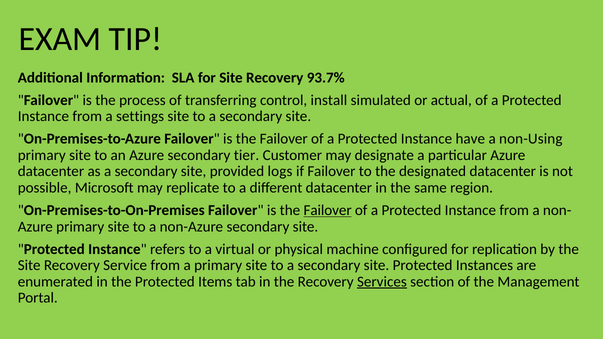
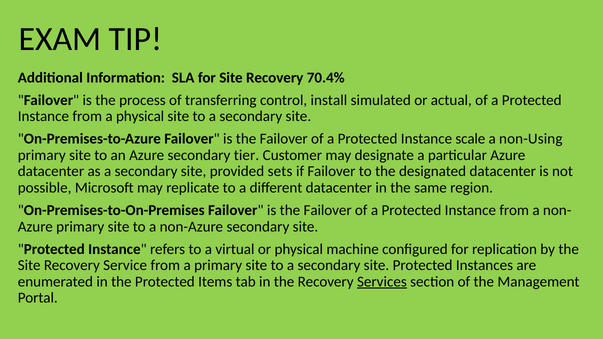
93.7%: 93.7% -> 70.4%
a settings: settings -> physical
have: have -> scale
logs: logs -> sets
Failover at (328, 210) underline: present -> none
